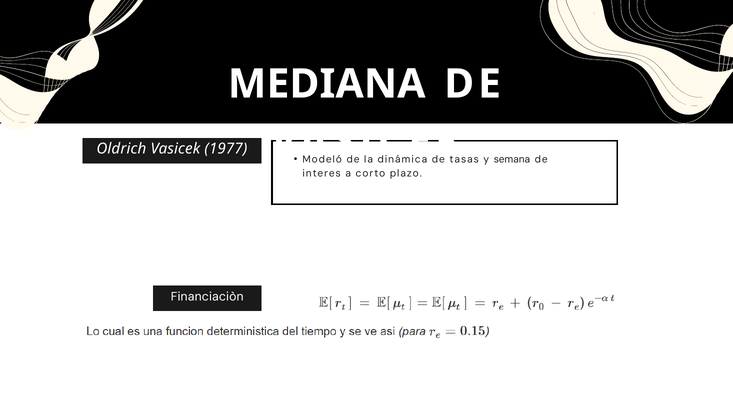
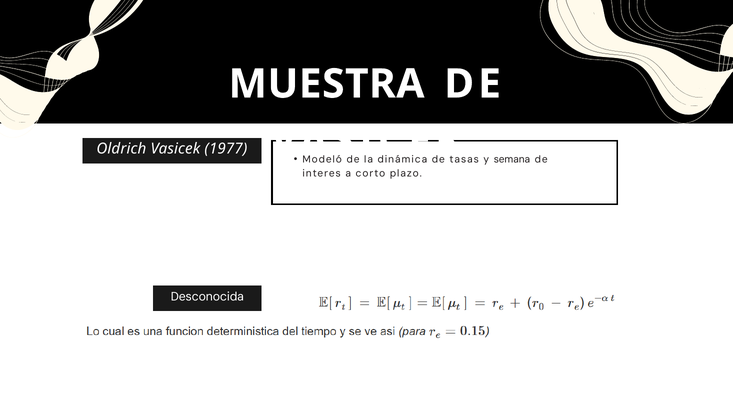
MEDIANA: MEDIANA -> MUESTRA
Financiaciòn: Financiaciòn -> Desconocida
